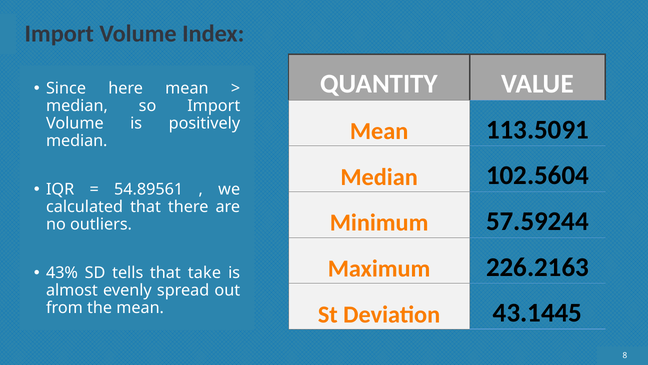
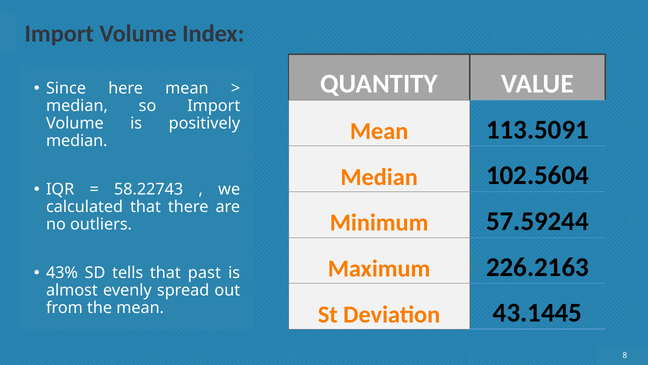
54.89561: 54.89561 -> 58.22743
take: take -> past
